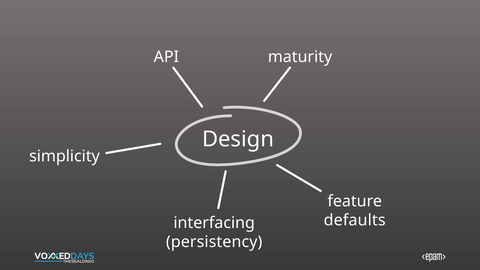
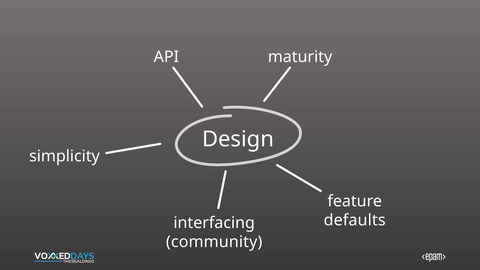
persistency: persistency -> community
